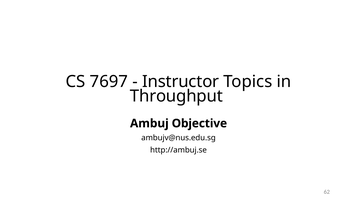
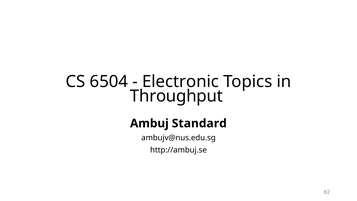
7697: 7697 -> 6504
Instructor: Instructor -> Electronic
Objective: Objective -> Standard
